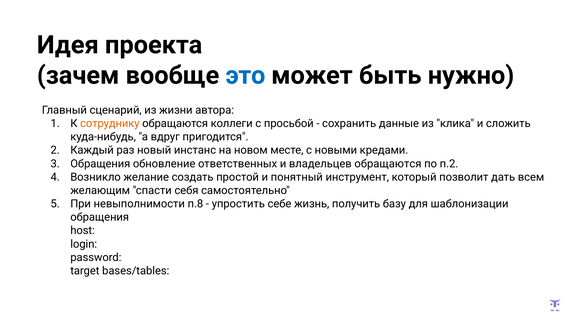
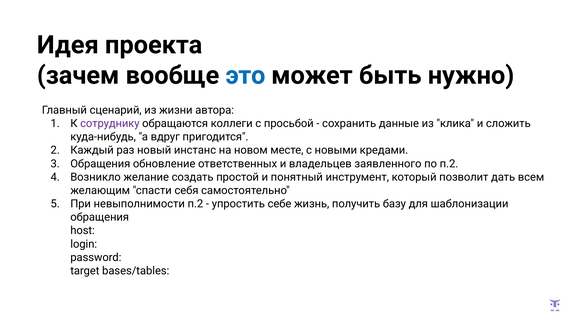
сотруднику colour: orange -> purple
владельцев обращаются: обращаются -> заявленного
невыполнимости п.8: п.8 -> п.2
